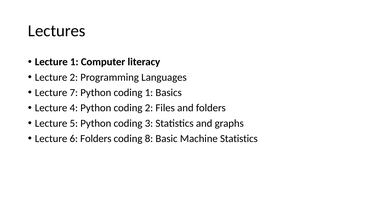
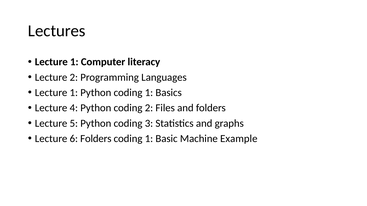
7 at (74, 93): 7 -> 1
8 at (149, 139): 8 -> 1
Machine Statistics: Statistics -> Example
